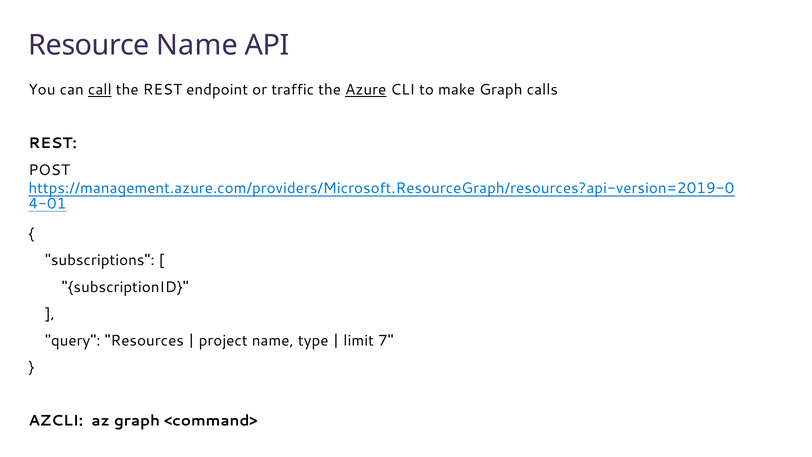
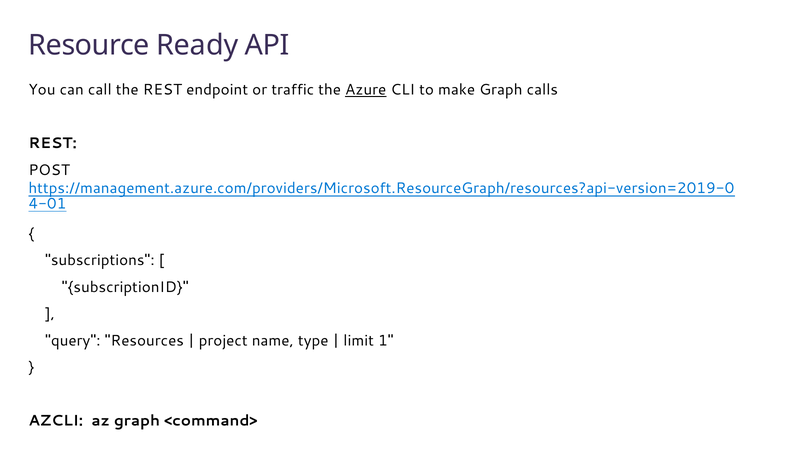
Resource Name: Name -> Ready
call underline: present -> none
7: 7 -> 1
